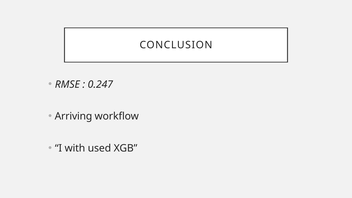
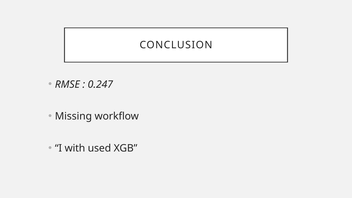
Arriving: Arriving -> Missing
